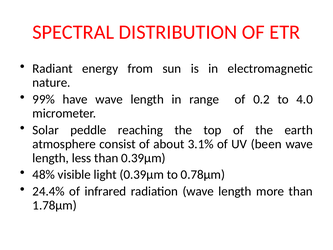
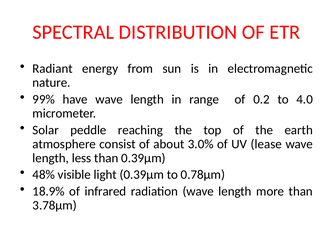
3.1%: 3.1% -> 3.0%
been: been -> lease
24.4%: 24.4% -> 18.9%
1.78µm: 1.78µm -> 3.78µm
